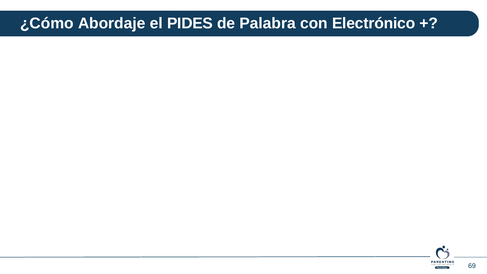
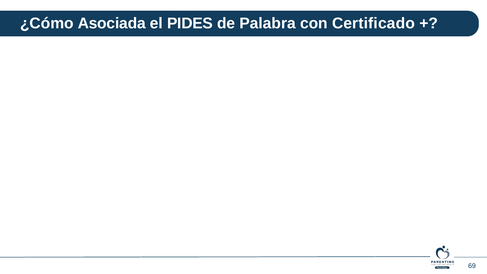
Abordaje: Abordaje -> Asociada
Electrónico: Electrónico -> Certificado
